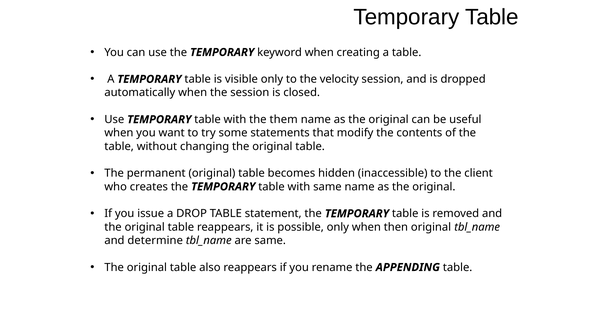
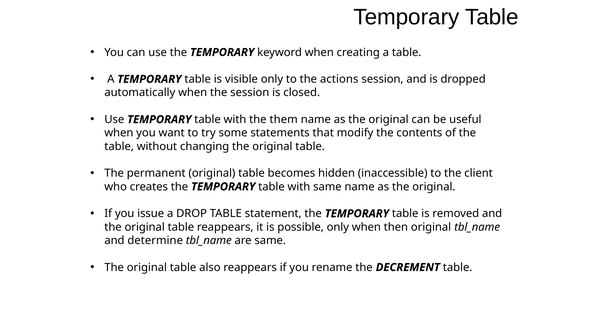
velocity: velocity -> actions
APPENDING: APPENDING -> DECREMENT
